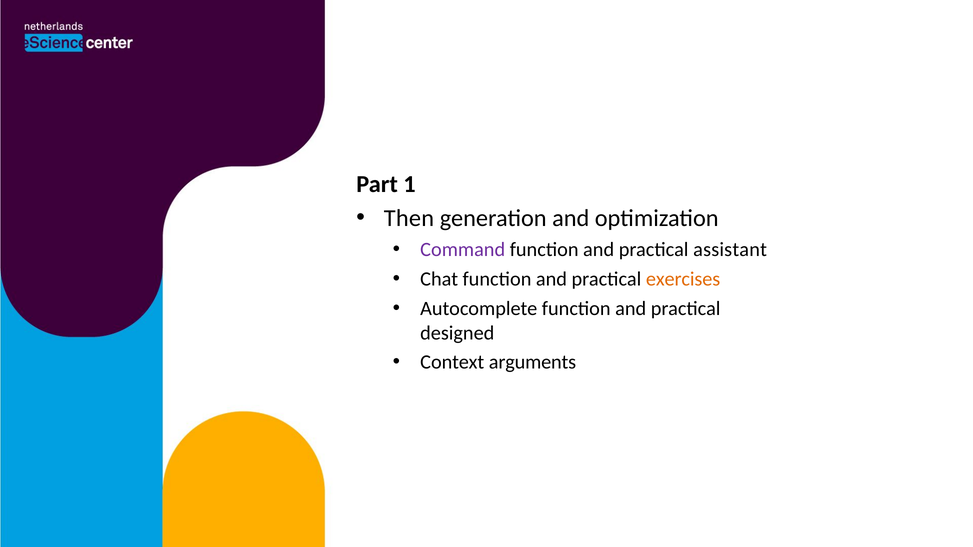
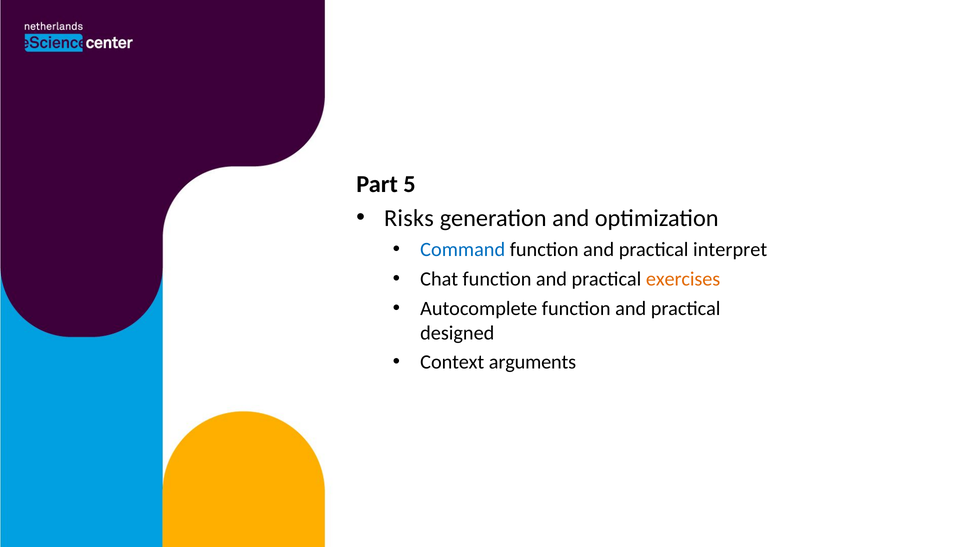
1: 1 -> 5
Then: Then -> Risks
Command colour: purple -> blue
assistant: assistant -> interpret
